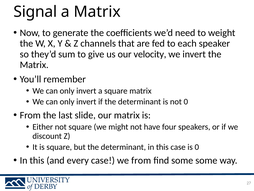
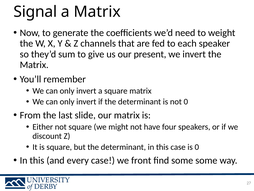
velocity: velocity -> present
we from: from -> front
